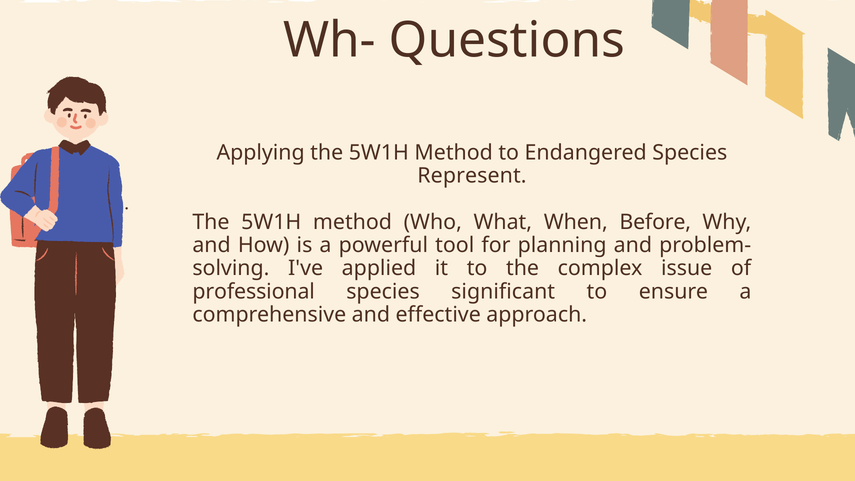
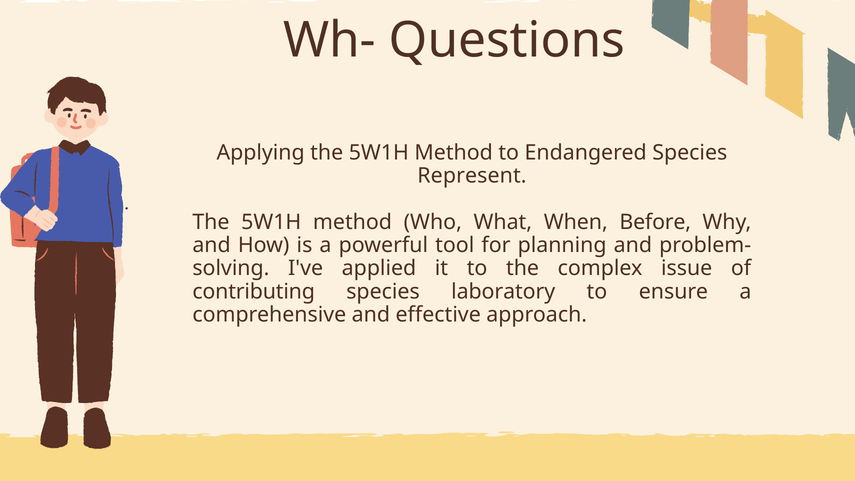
professional: professional -> contributing
significant: significant -> laboratory
